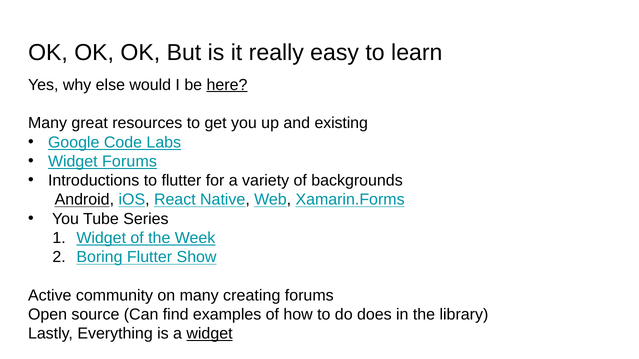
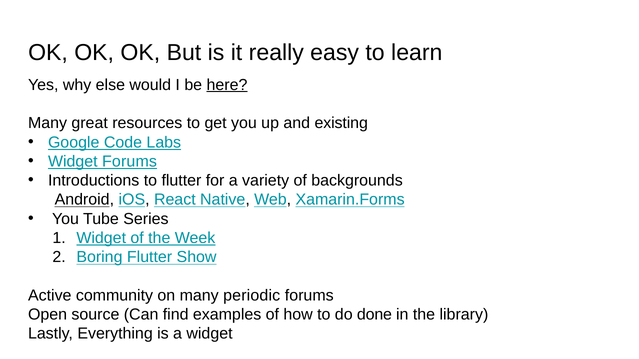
creating: creating -> periodic
does: does -> done
widget at (209, 334) underline: present -> none
